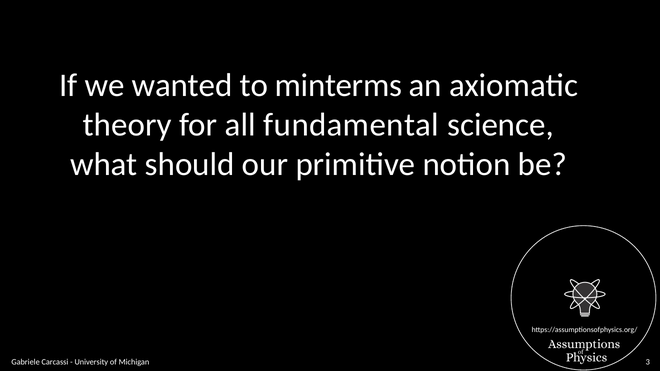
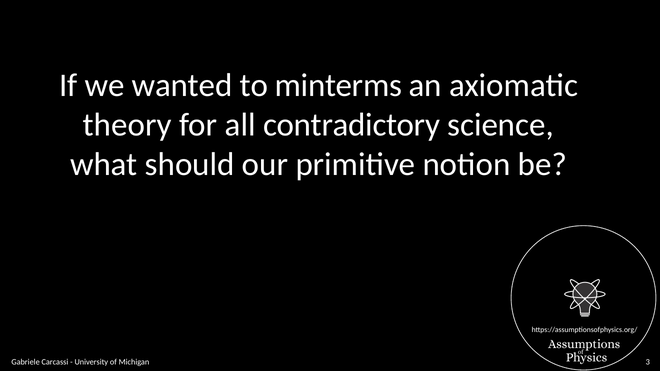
fundamental: fundamental -> contradictory
